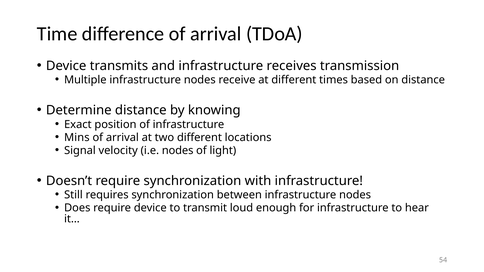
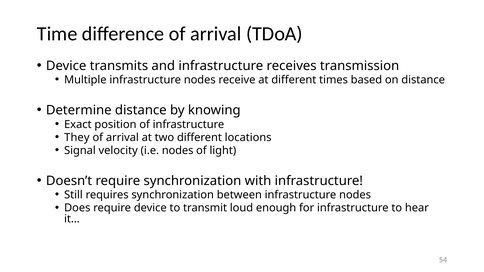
Mins: Mins -> They
